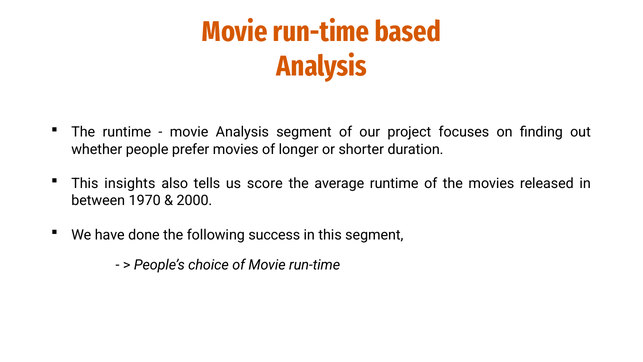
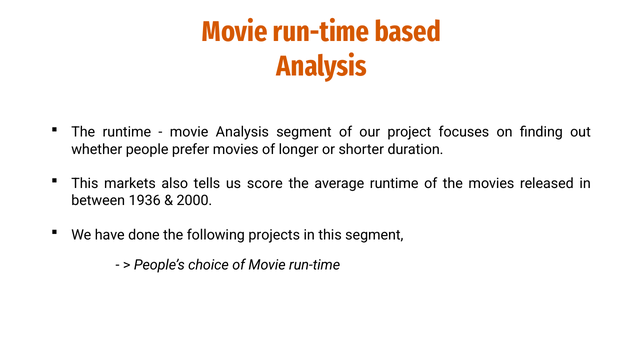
insights: insights -> markets
1970: 1970 -> 1936
success: success -> projects
